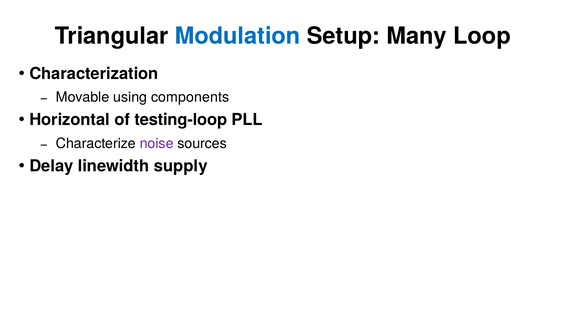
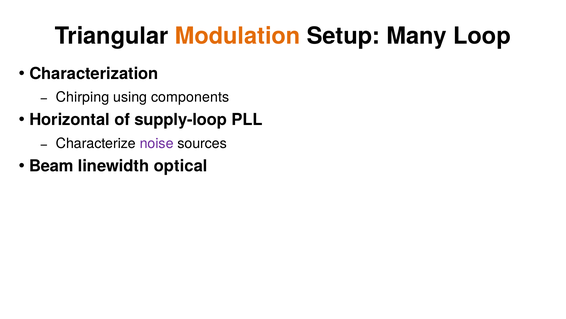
Modulation colour: blue -> orange
Movable: Movable -> Chirping
testing-loop: testing-loop -> supply-loop
Delay: Delay -> Beam
supply: supply -> optical
